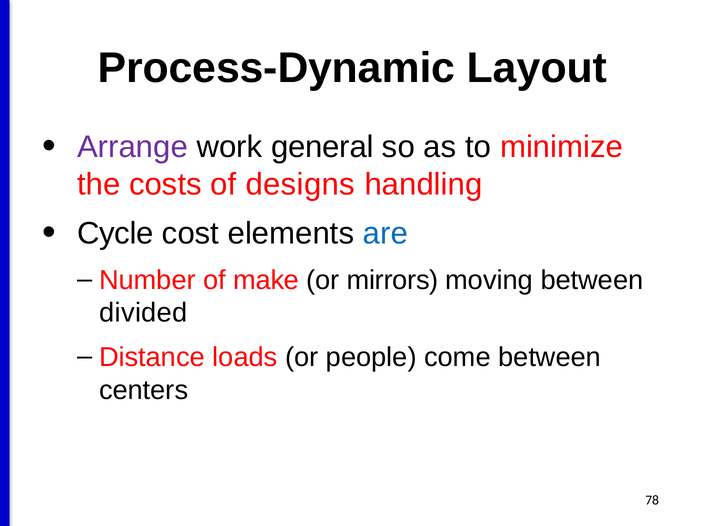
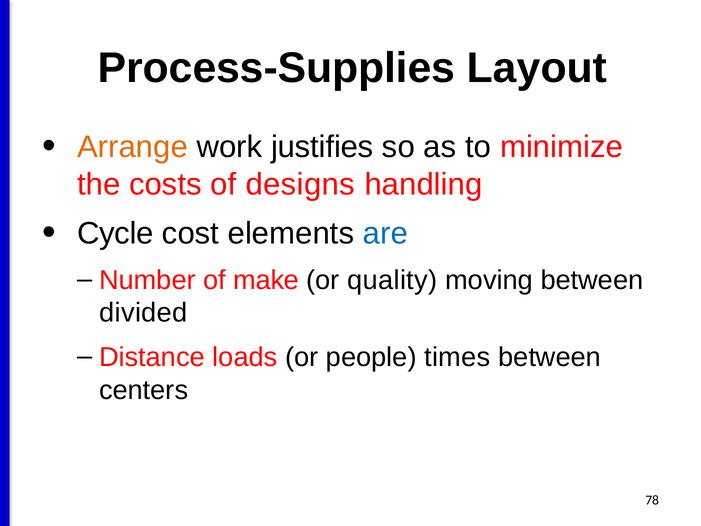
Process-Dynamic: Process-Dynamic -> Process-Supplies
Arrange colour: purple -> orange
general: general -> justifies
mirrors: mirrors -> quality
come: come -> times
